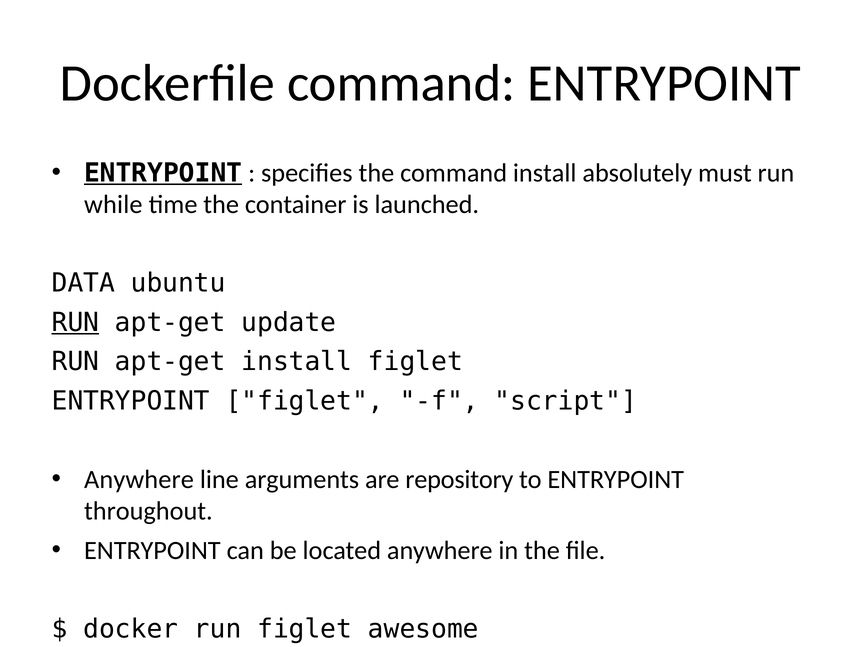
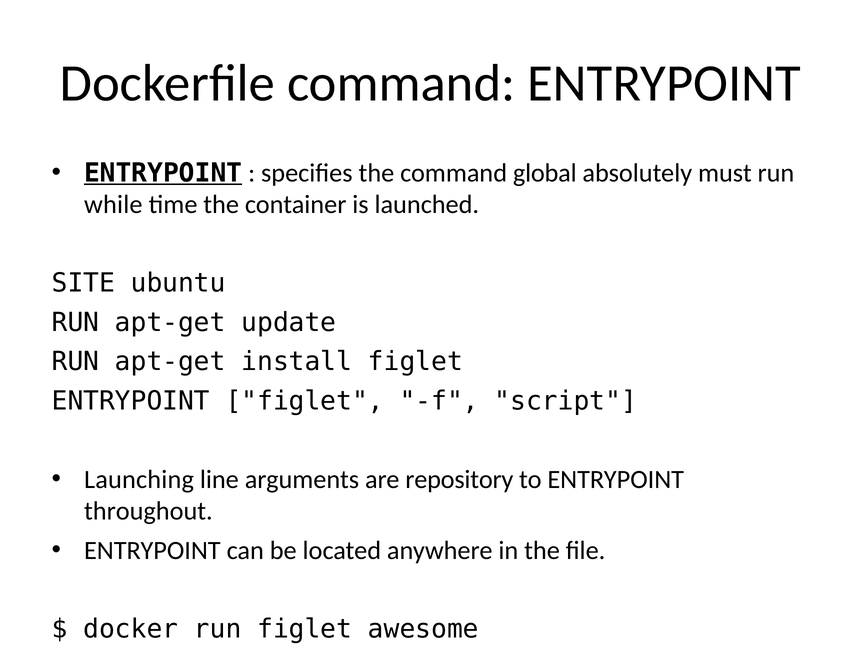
command install: install -> global
DATA: DATA -> SITE
RUN at (75, 322) underline: present -> none
Anywhere at (139, 479): Anywhere -> Launching
